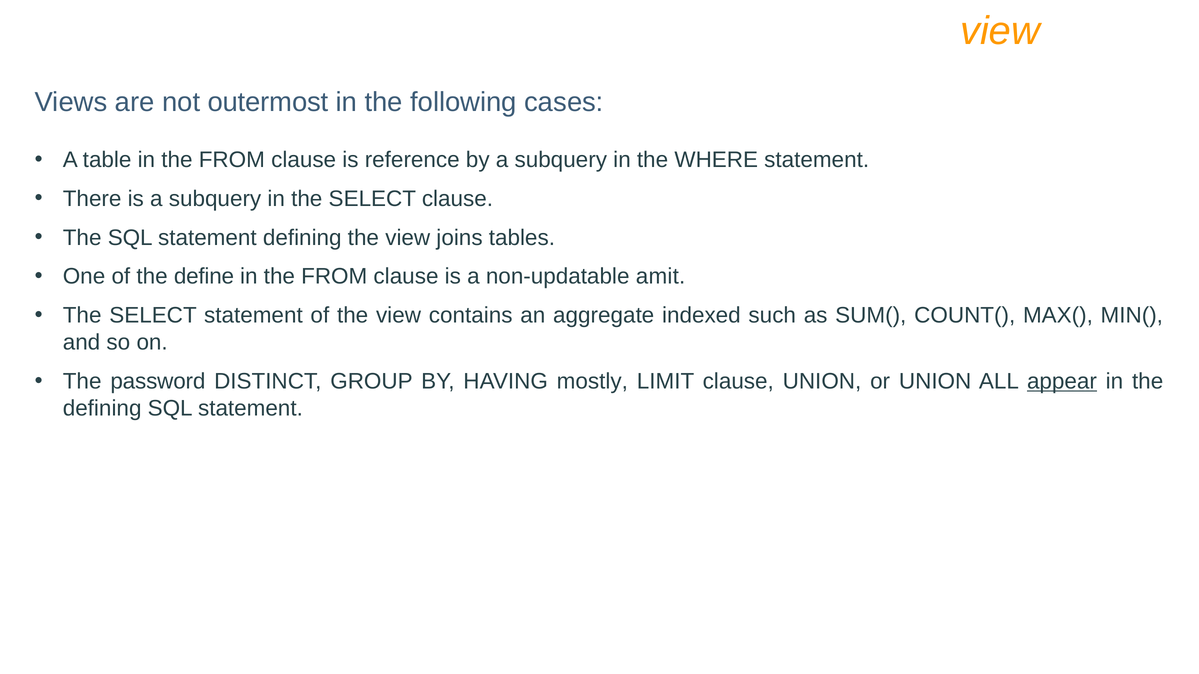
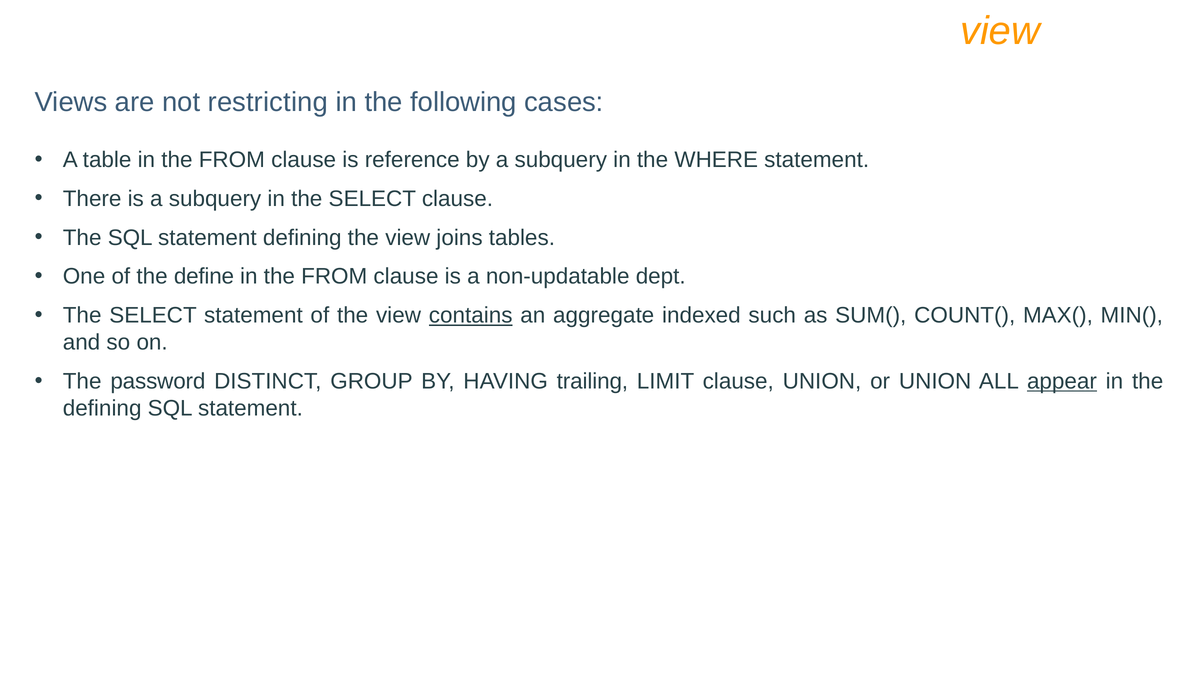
outermost: outermost -> restricting
amit: amit -> dept
contains underline: none -> present
mostly: mostly -> trailing
